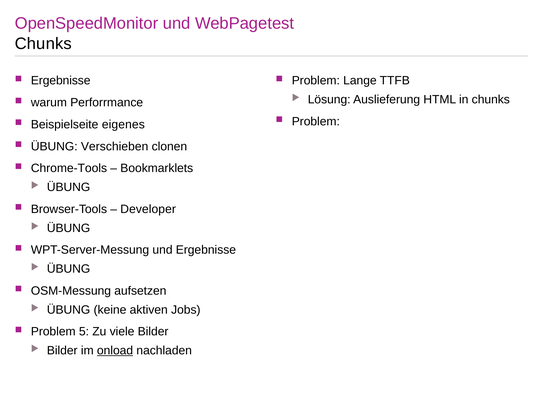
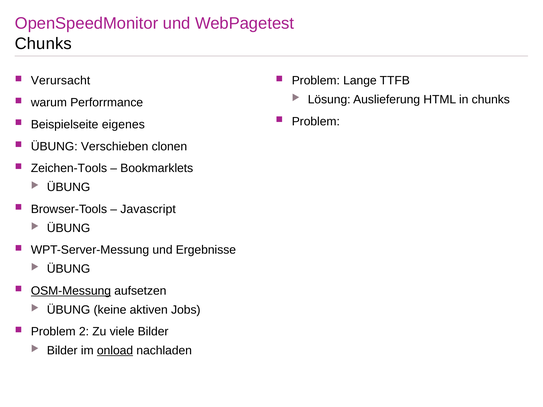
Ergebnisse at (61, 81): Ergebnisse -> Verursacht
Chrome-Tools: Chrome-Tools -> Zeichen-Tools
Developer: Developer -> Javascript
OSM-Messung underline: none -> present
5: 5 -> 2
